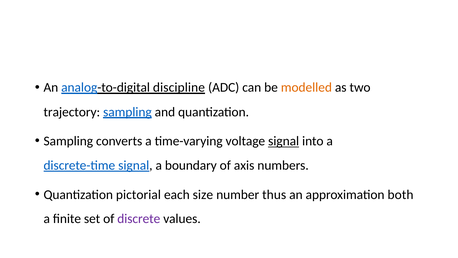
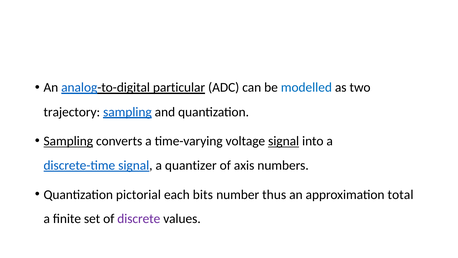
discipline: discipline -> particular
modelled colour: orange -> blue
Sampling at (68, 141) underline: none -> present
boundary: boundary -> quantizer
size: size -> bits
both: both -> total
